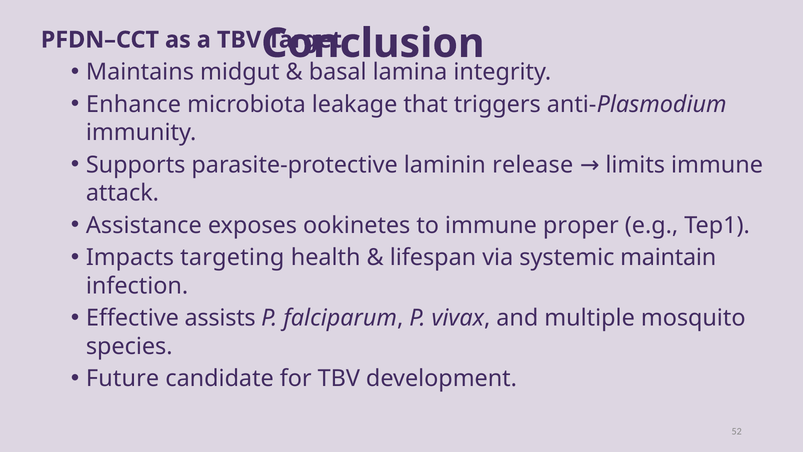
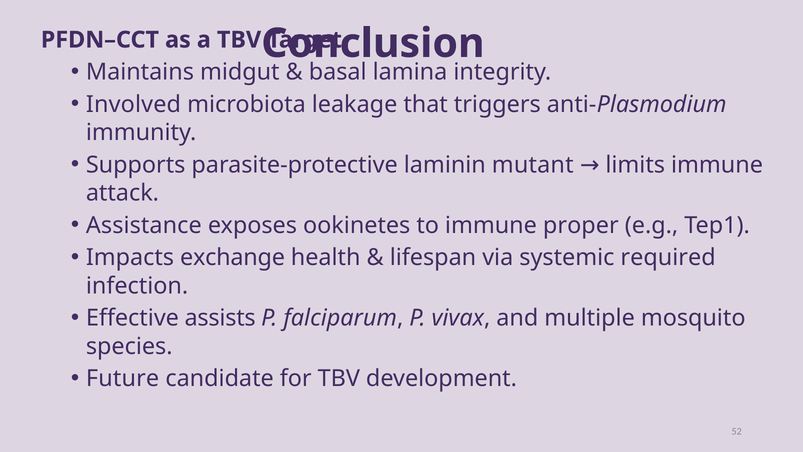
Enhance: Enhance -> Involved
release: release -> mutant
targeting: targeting -> exchange
maintain: maintain -> required
